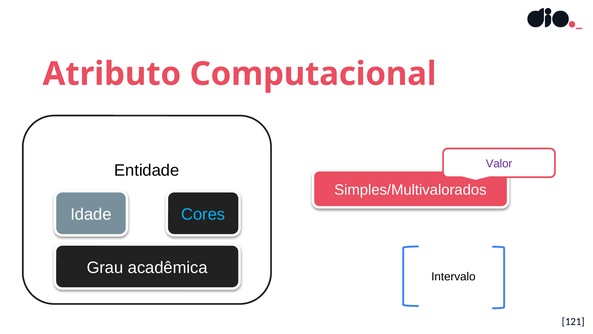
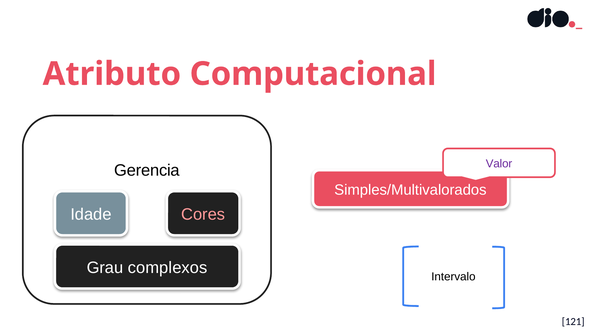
Entidade: Entidade -> Gerencia
Cores colour: light blue -> pink
acadêmica: acadêmica -> complexos
